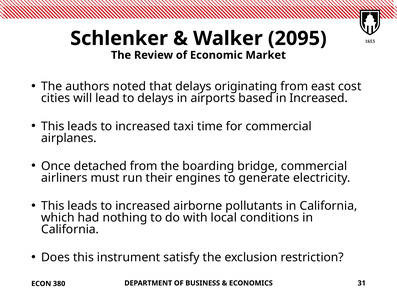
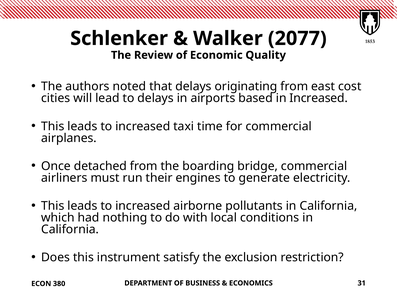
2095: 2095 -> 2077
Market: Market -> Quality
